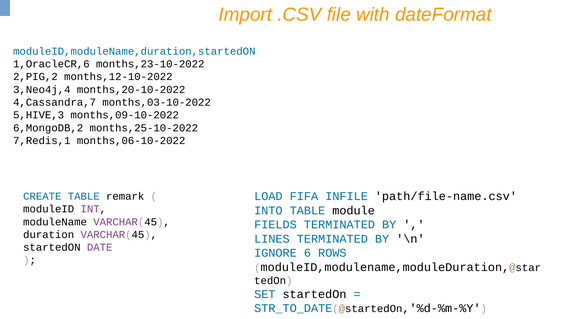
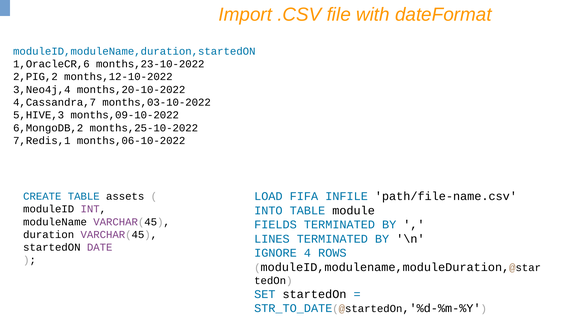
remark: remark -> assets
6: 6 -> 4
